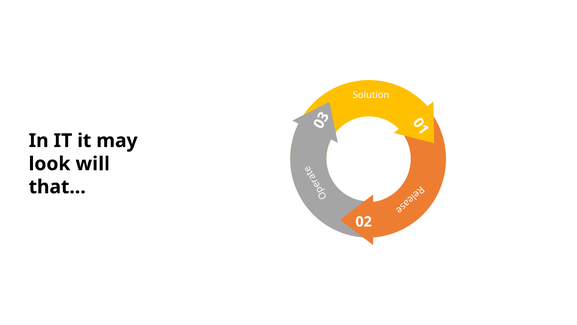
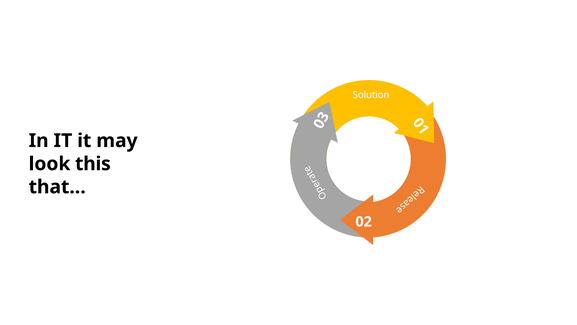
will: will -> this
